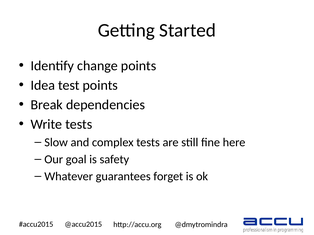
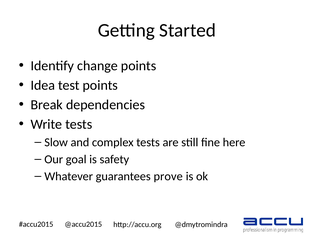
forget: forget -> prove
